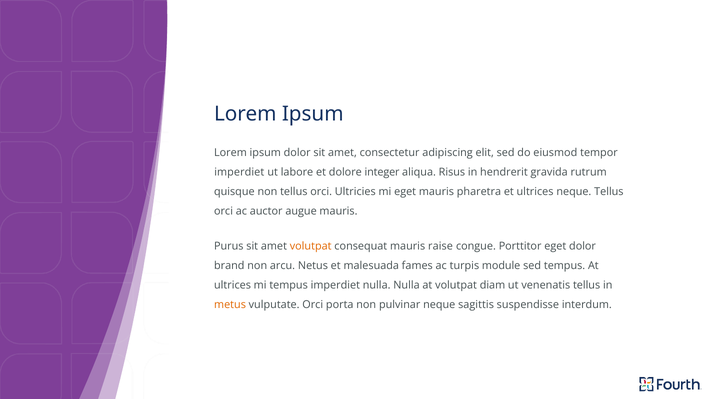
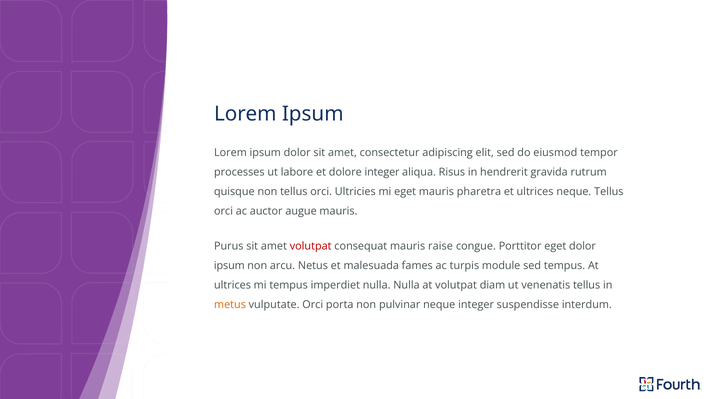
imperdiet at (239, 172): imperdiet -> processes
volutpat at (311, 246) colour: orange -> red
brand at (229, 266): brand -> ipsum
neque sagittis: sagittis -> integer
